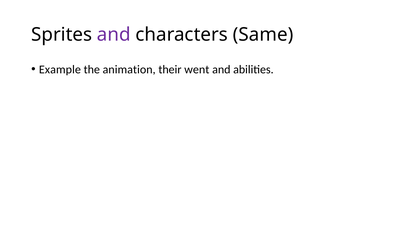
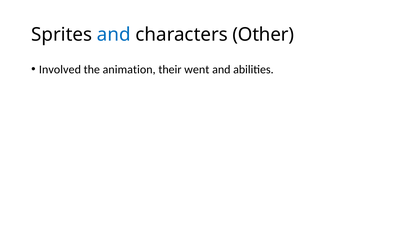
and at (114, 34) colour: purple -> blue
Same: Same -> Other
Example: Example -> Involved
